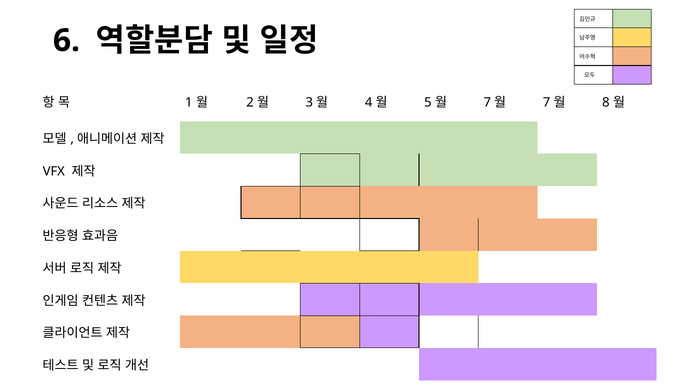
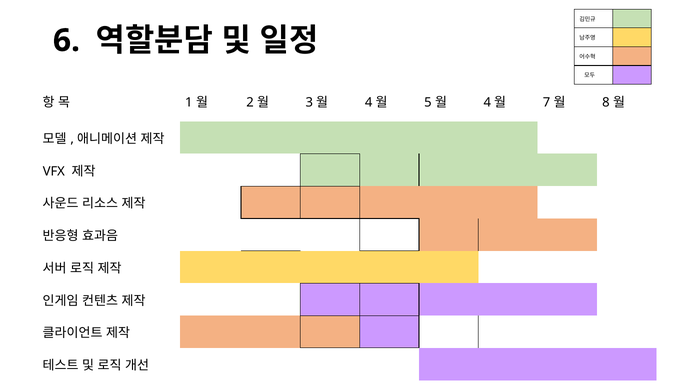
7 at (487, 103): 7 -> 4
